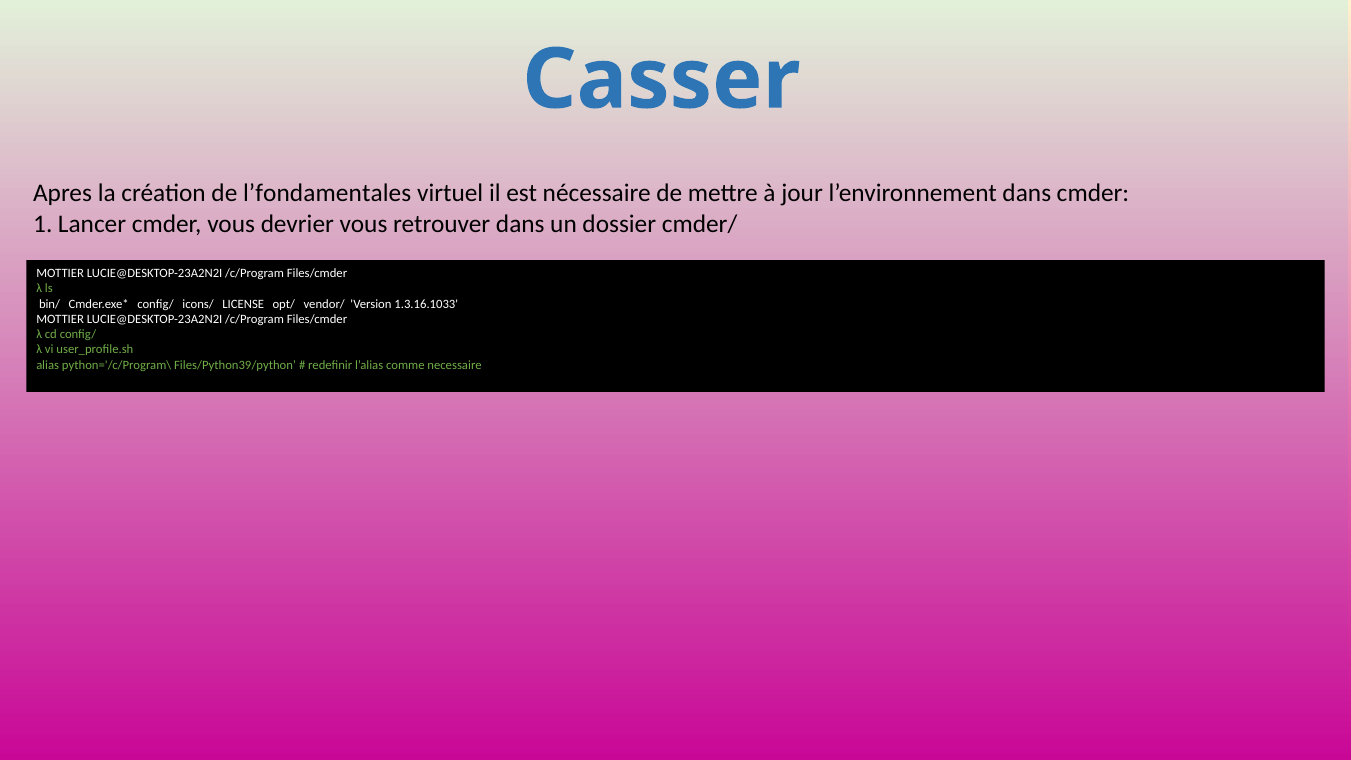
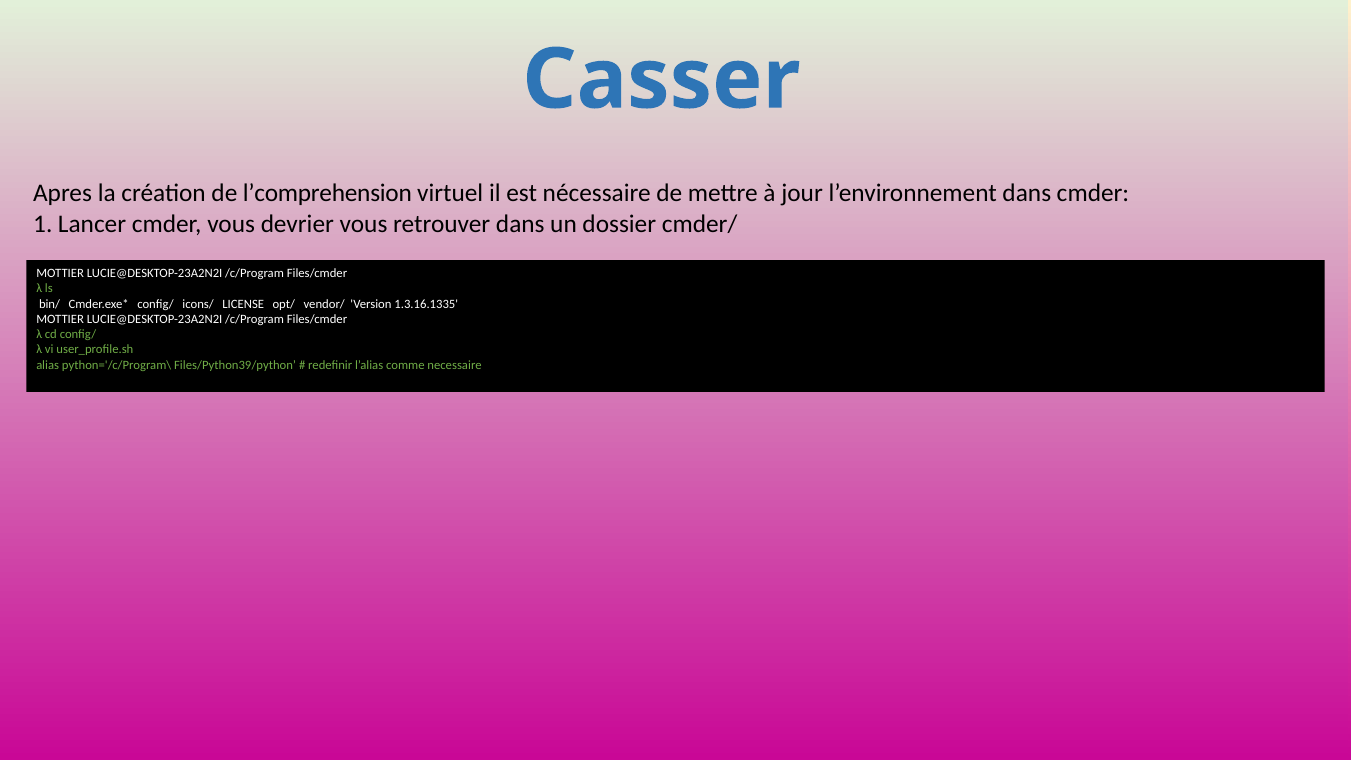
l’fondamentales: l’fondamentales -> l’comprehension
1.3.16.1033: 1.3.16.1033 -> 1.3.16.1335
